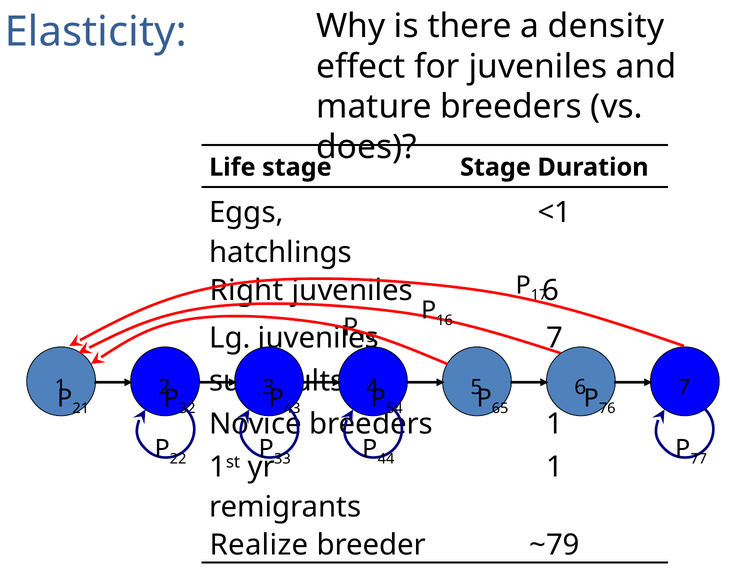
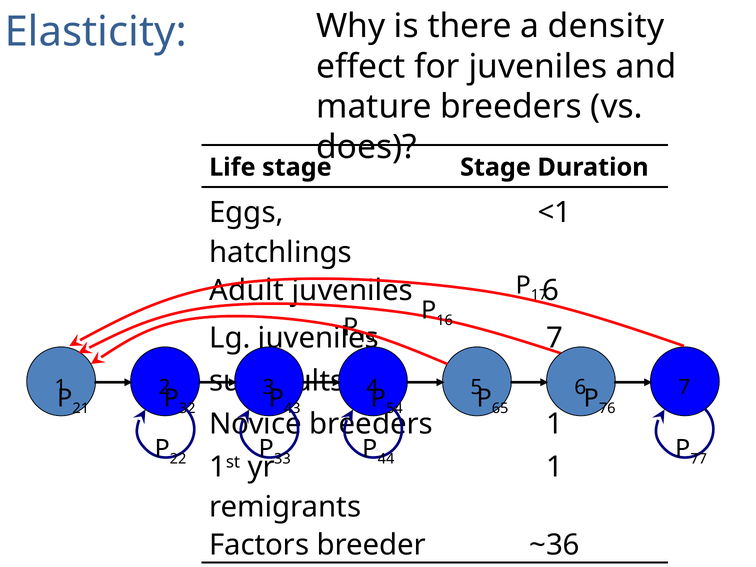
Right: Right -> Adult
Realize: Realize -> Factors
~79: ~79 -> ~36
